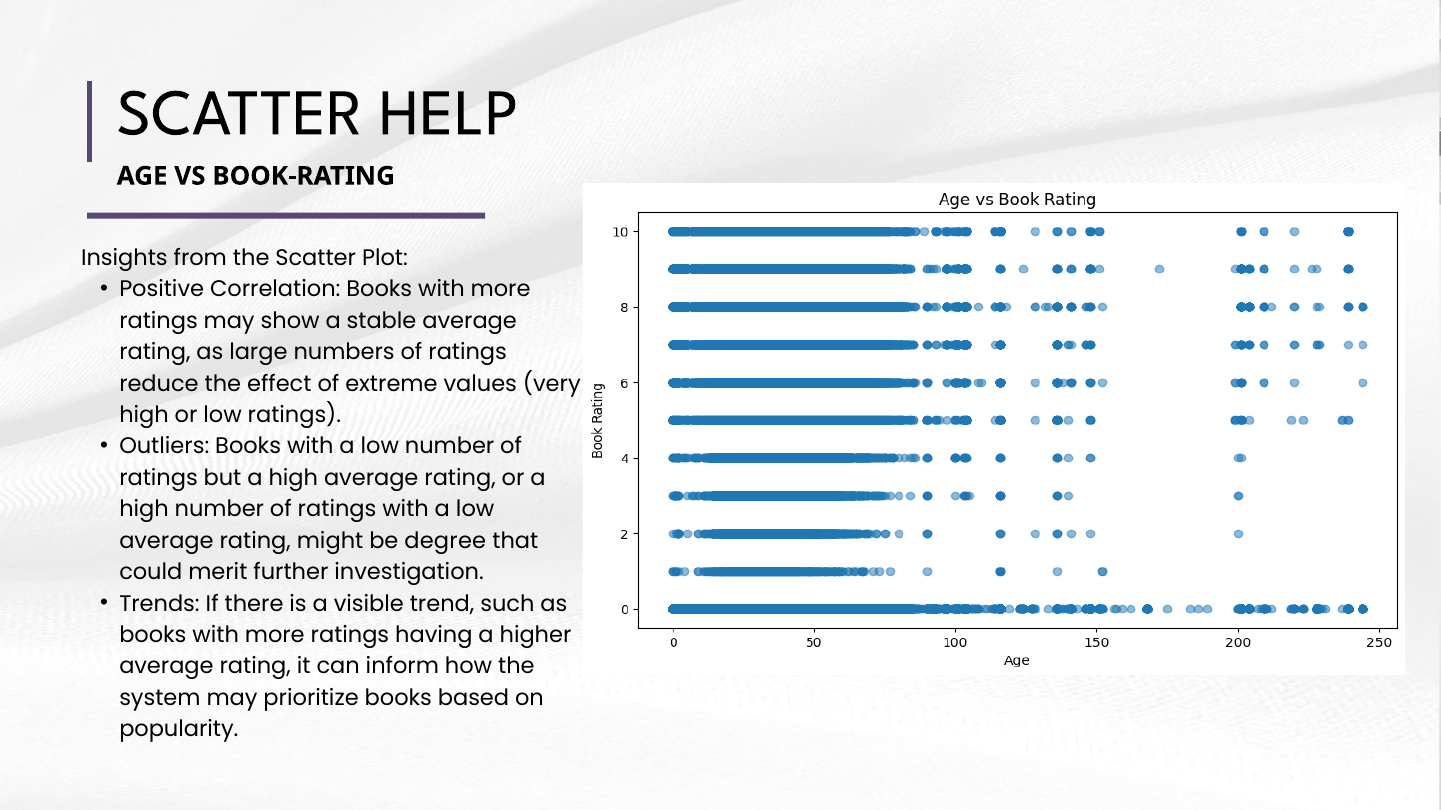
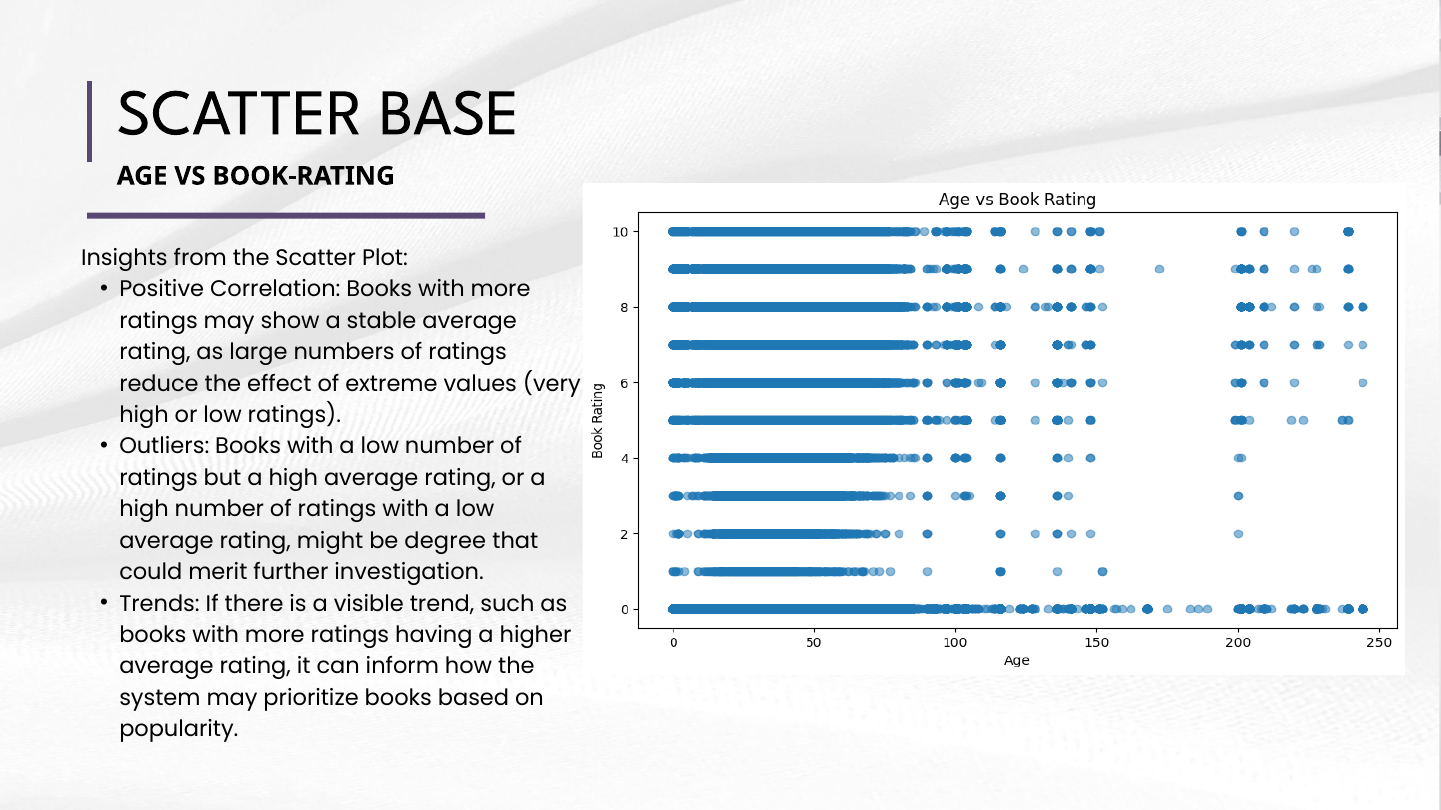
HELP: HELP -> BASE
